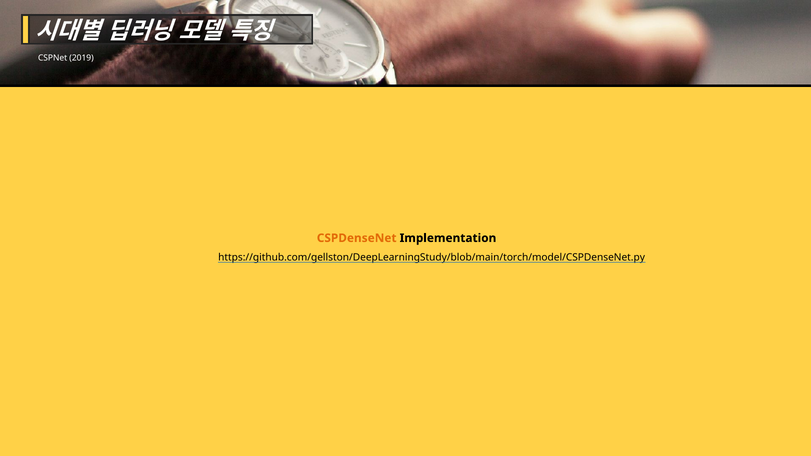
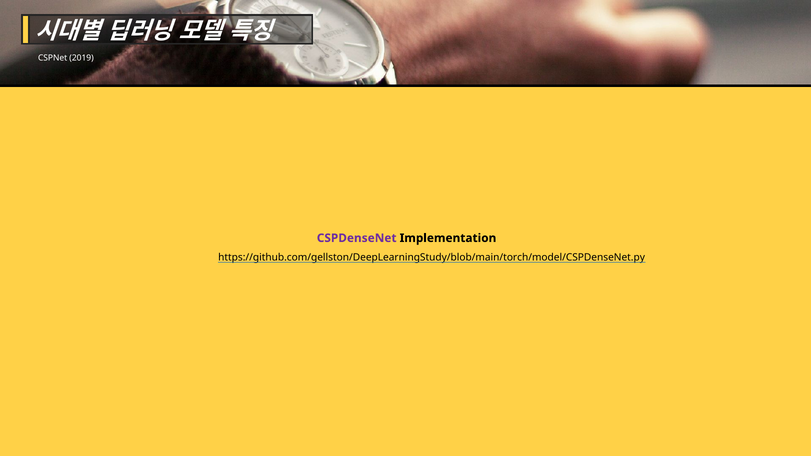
CSPDenseNet colour: orange -> purple
